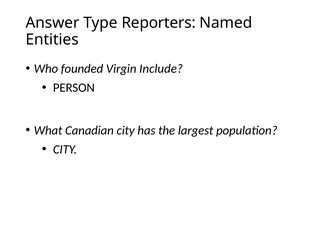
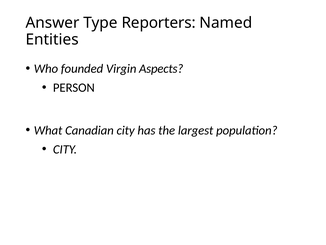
Include: Include -> Aspects
